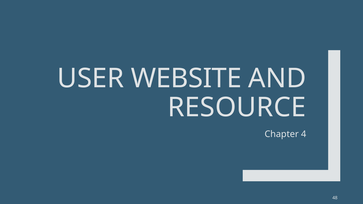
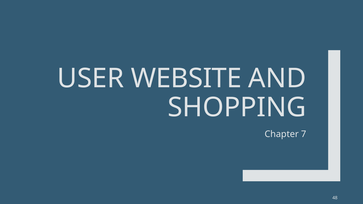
RESOURCE: RESOURCE -> SHOPPING
4: 4 -> 7
